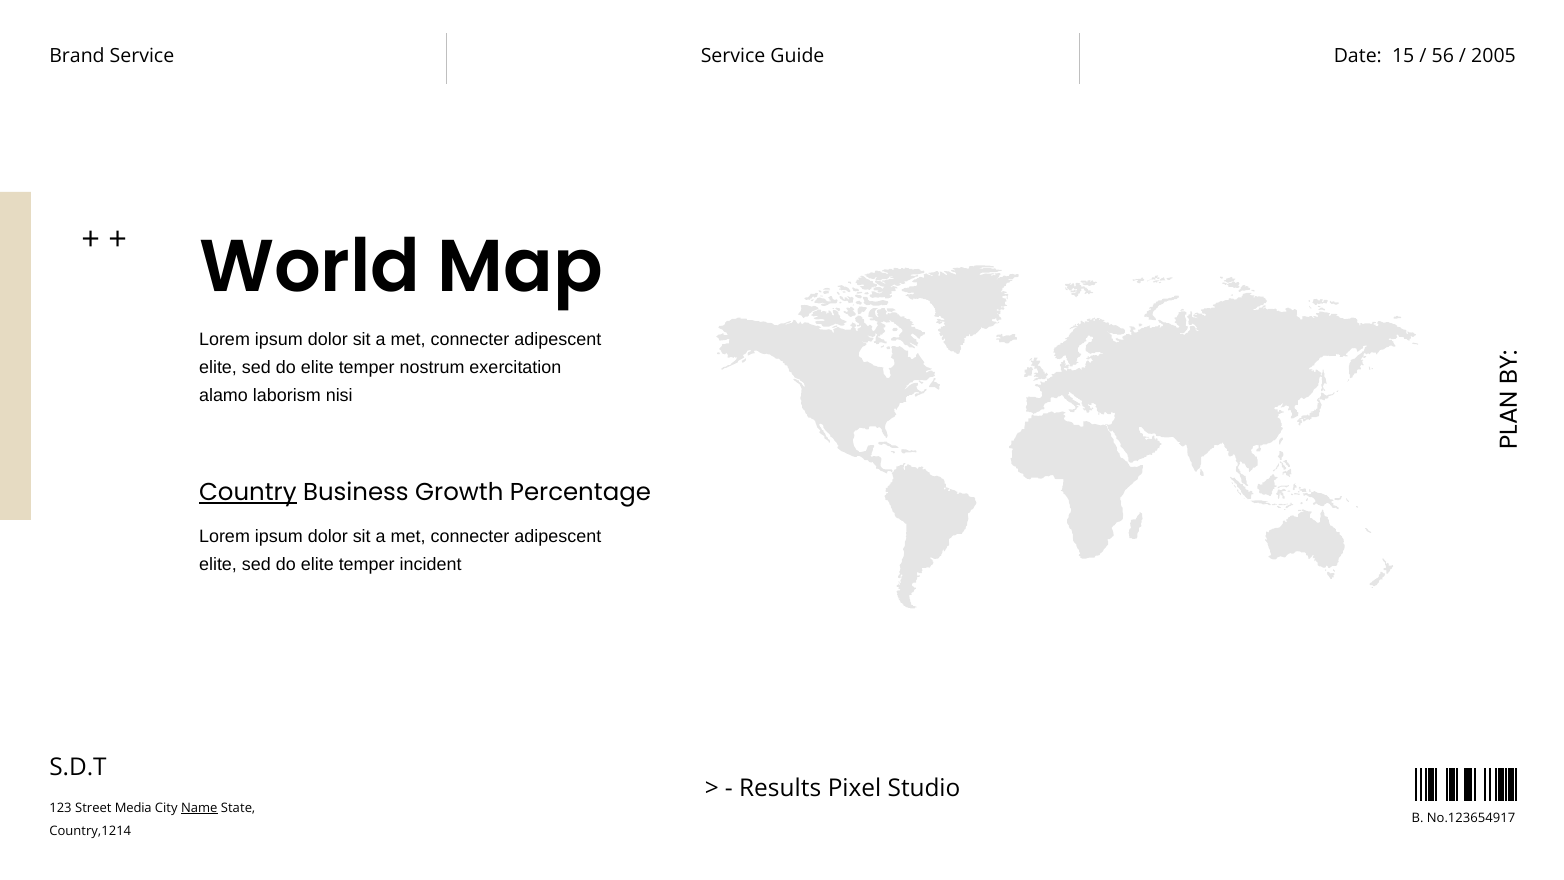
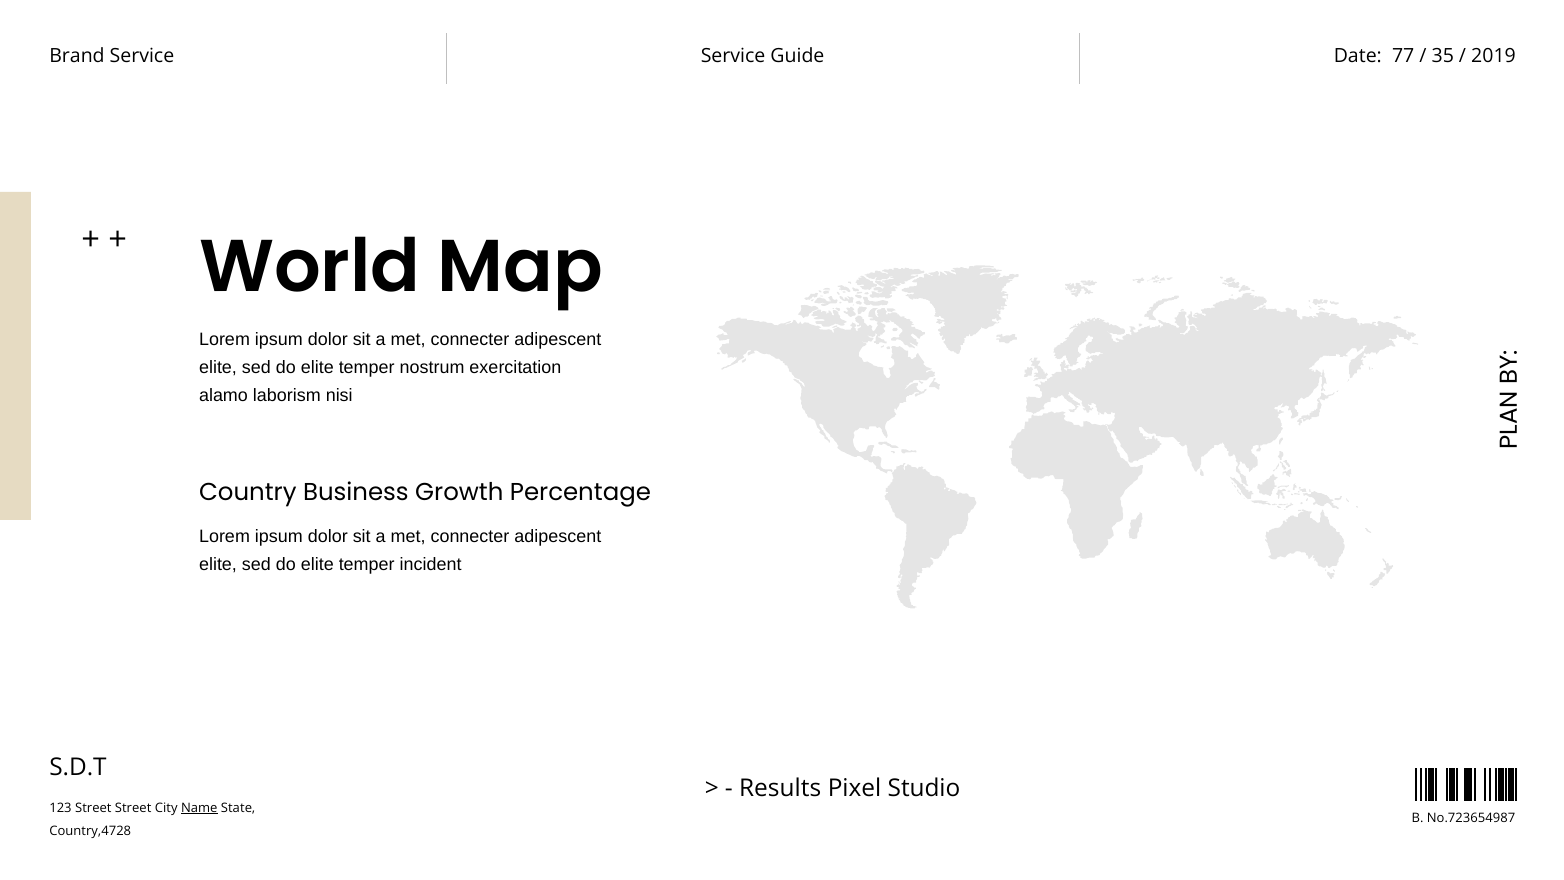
15: 15 -> 77
56: 56 -> 35
2005: 2005 -> 2019
Country underline: present -> none
Street Media: Media -> Street
No.123654917: No.123654917 -> No.723654987
Country,1214: Country,1214 -> Country,4728
